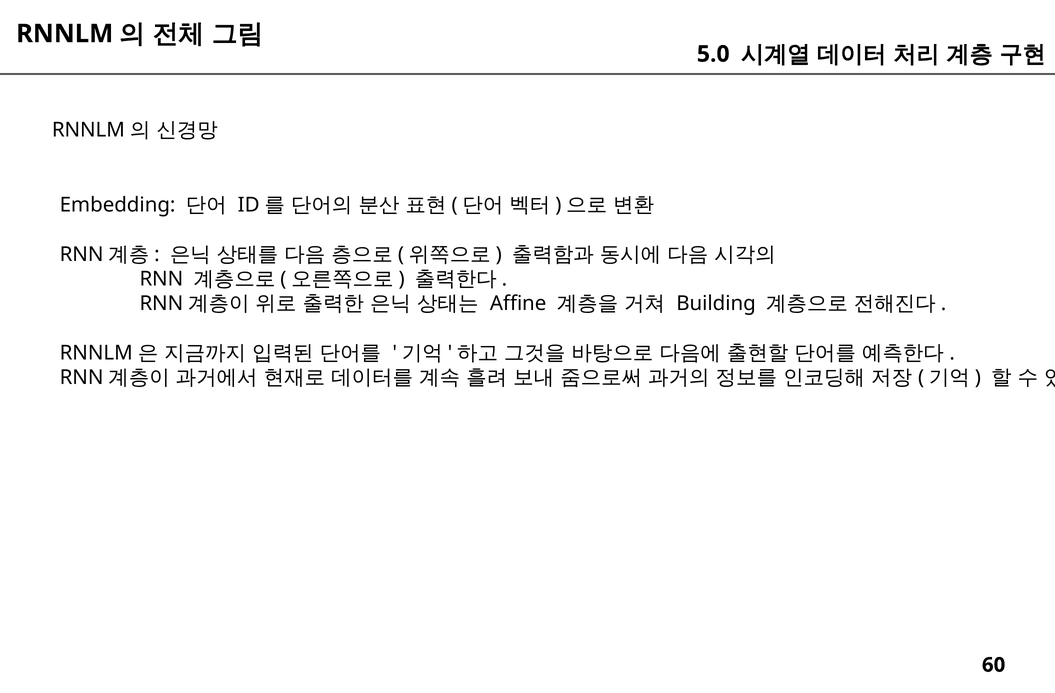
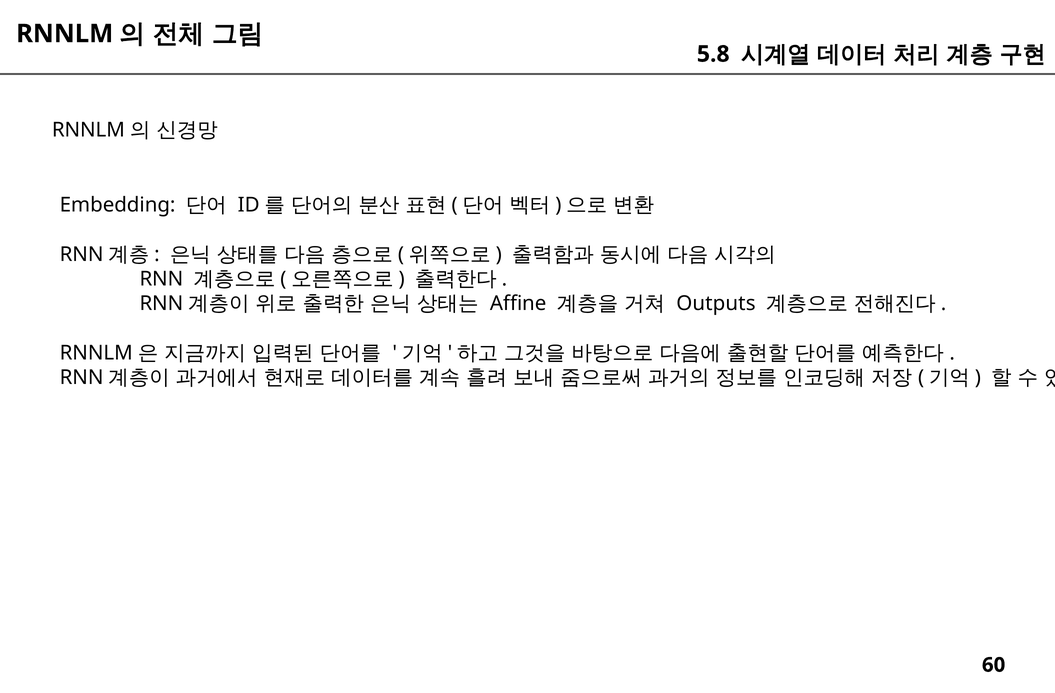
5.0: 5.0 -> 5.8
Building: Building -> Outputs
